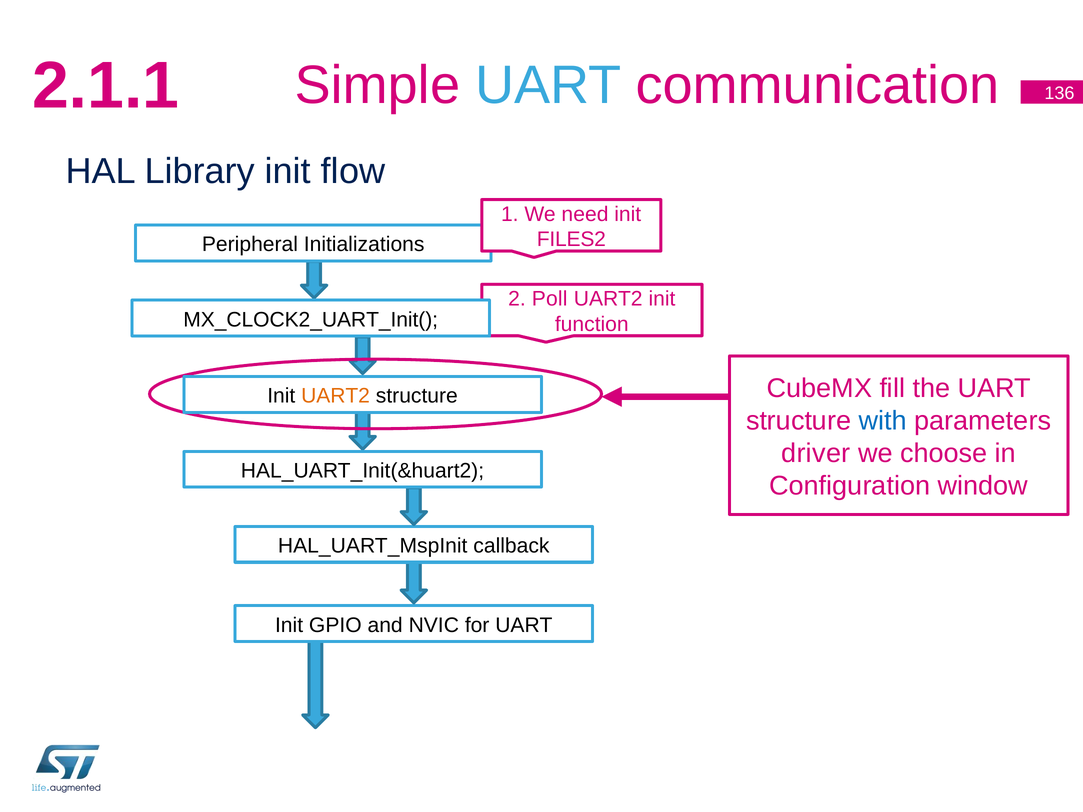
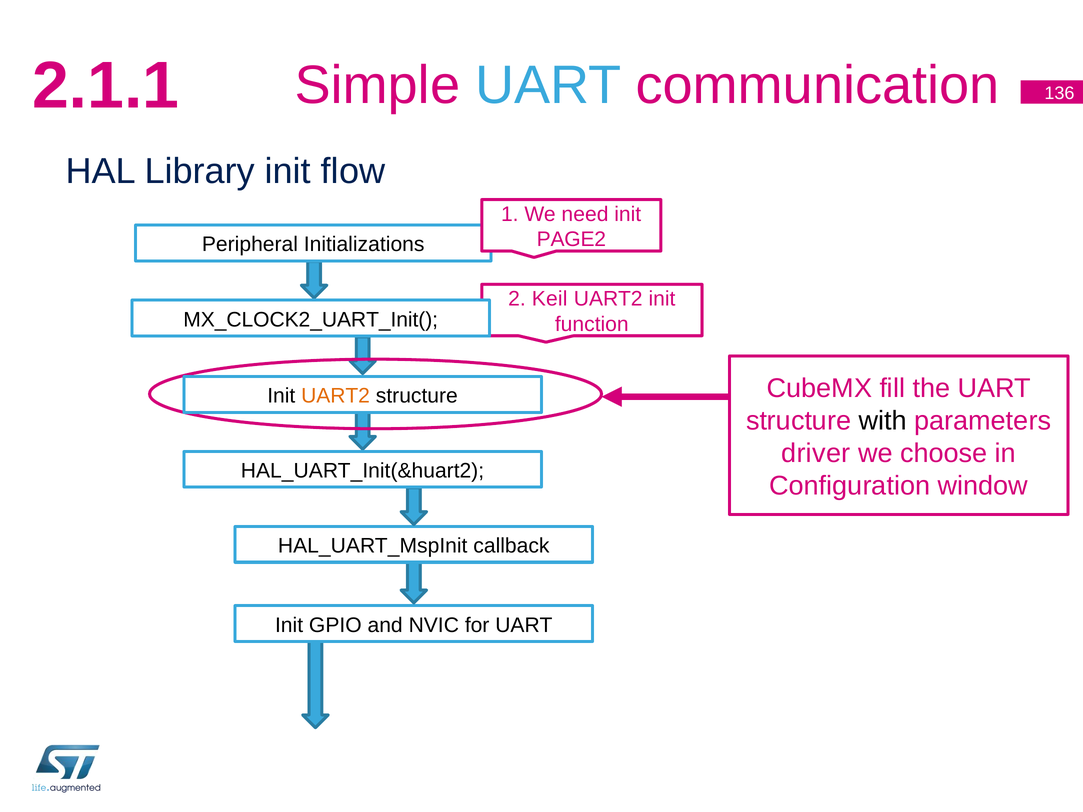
FILES2: FILES2 -> PAGE2
Poll: Poll -> Keil
with colour: blue -> black
